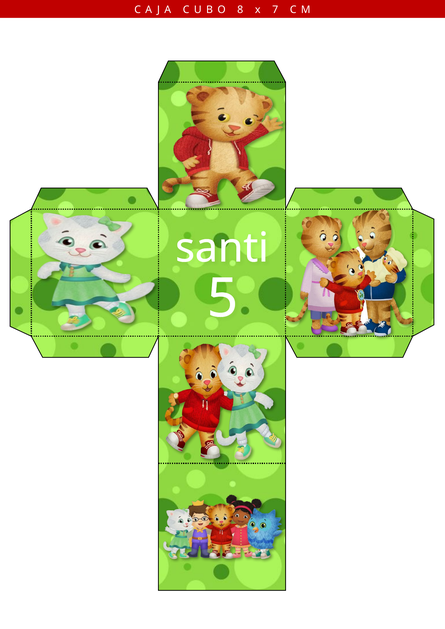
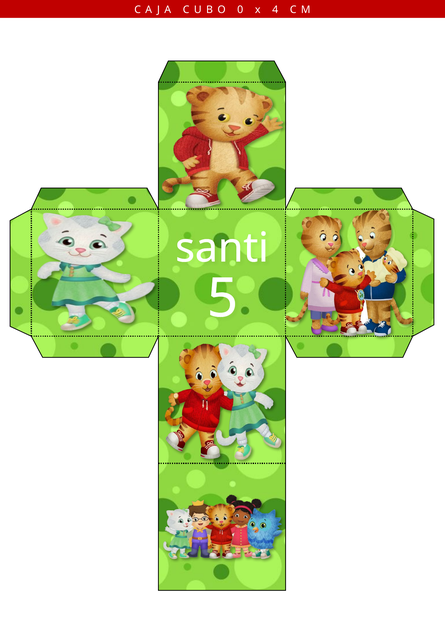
8: 8 -> 0
7: 7 -> 4
